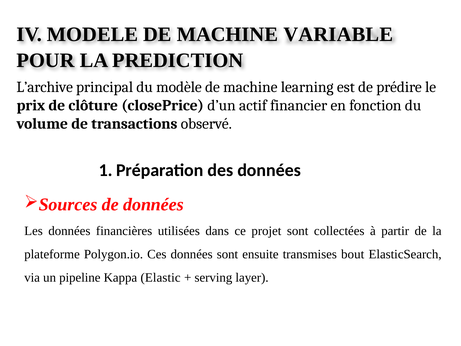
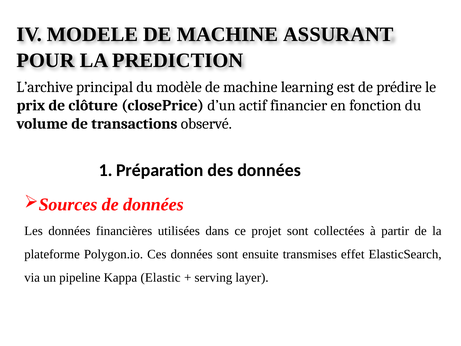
VARIABLE: VARIABLE -> ASSURANT
bout: bout -> effet
